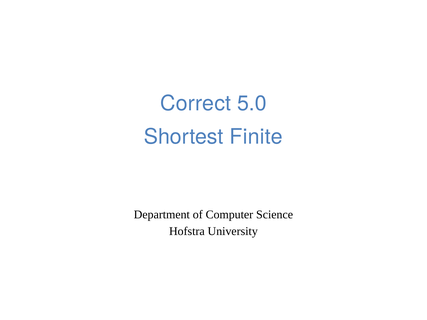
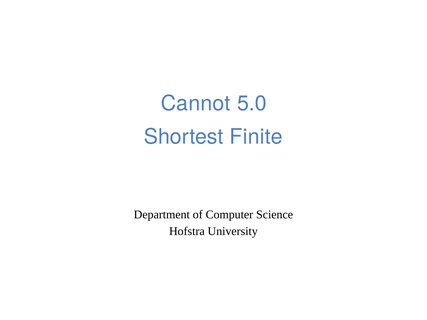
Correct: Correct -> Cannot
